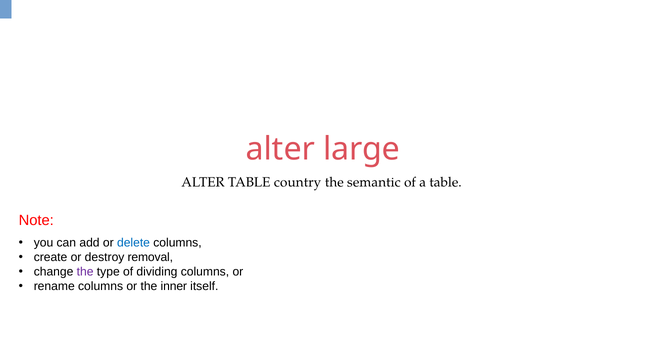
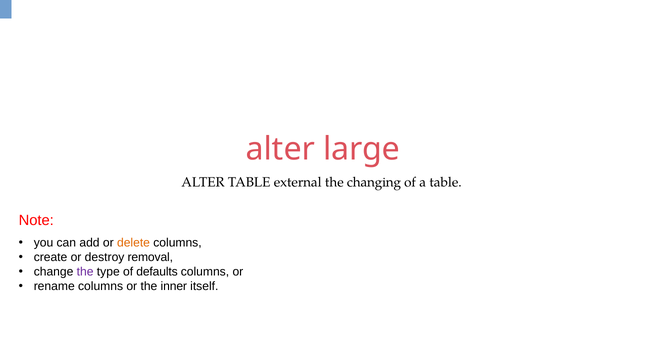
country: country -> external
semantic: semantic -> changing
delete colour: blue -> orange
dividing: dividing -> defaults
